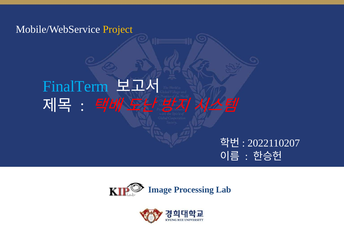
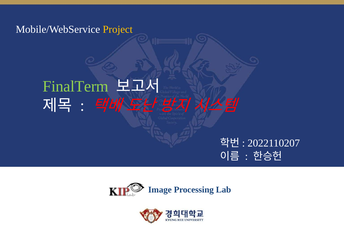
FinalTerm colour: light blue -> light green
